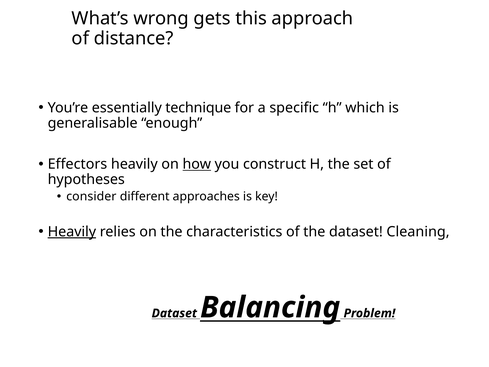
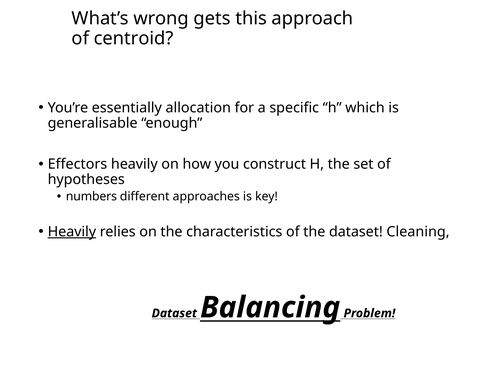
distance: distance -> centroid
technique: technique -> allocation
how underline: present -> none
consider: consider -> numbers
